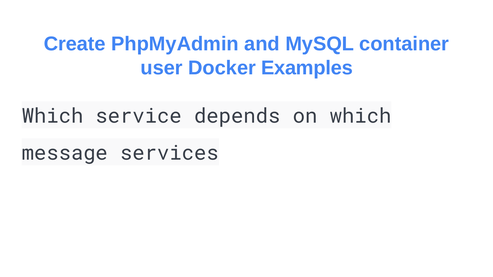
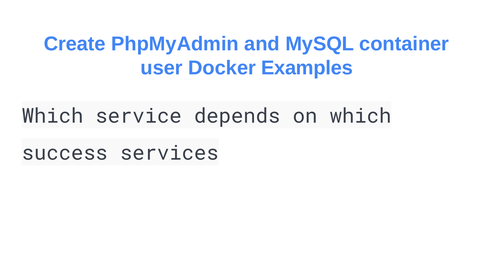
message: message -> success
